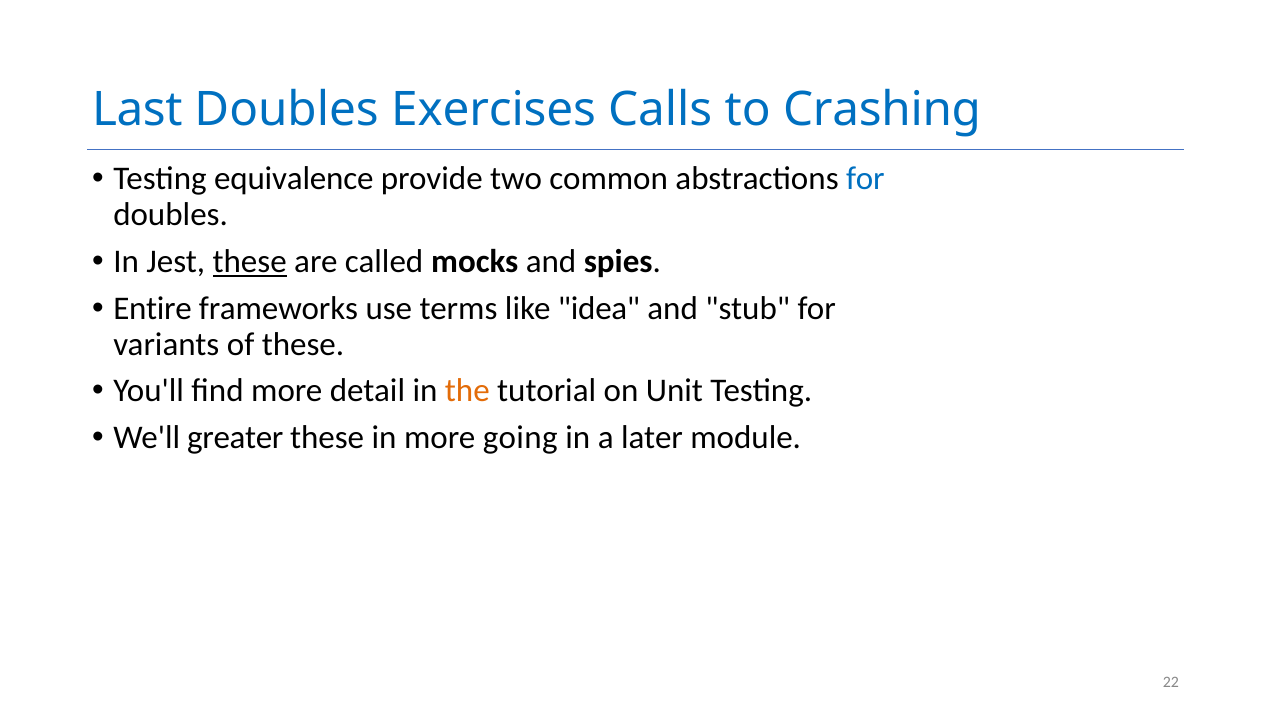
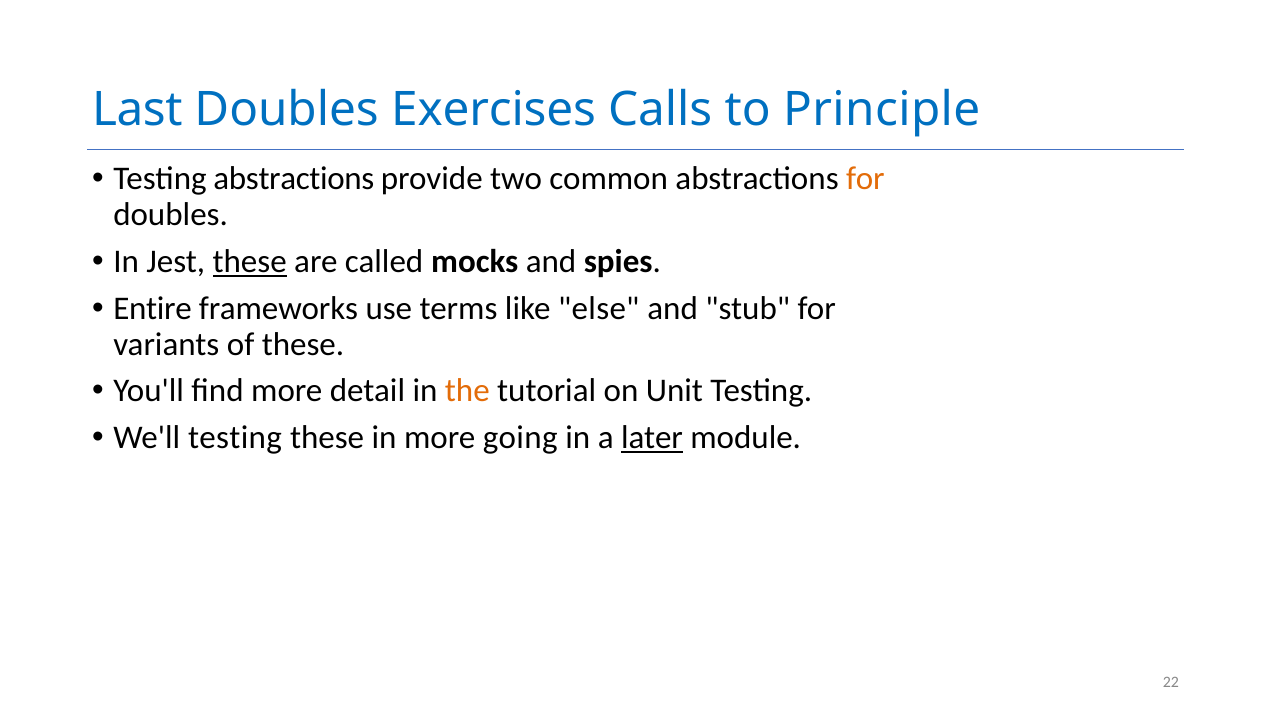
Crashing: Crashing -> Principle
Testing equivalence: equivalence -> abstractions
for at (865, 179) colour: blue -> orange
idea: idea -> else
We'll greater: greater -> testing
later underline: none -> present
